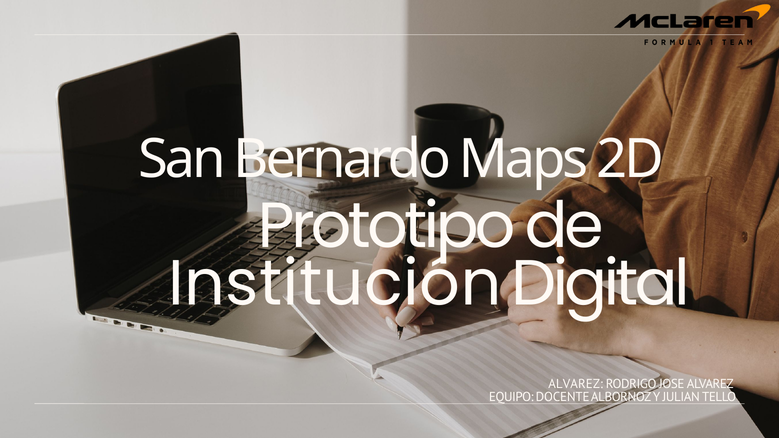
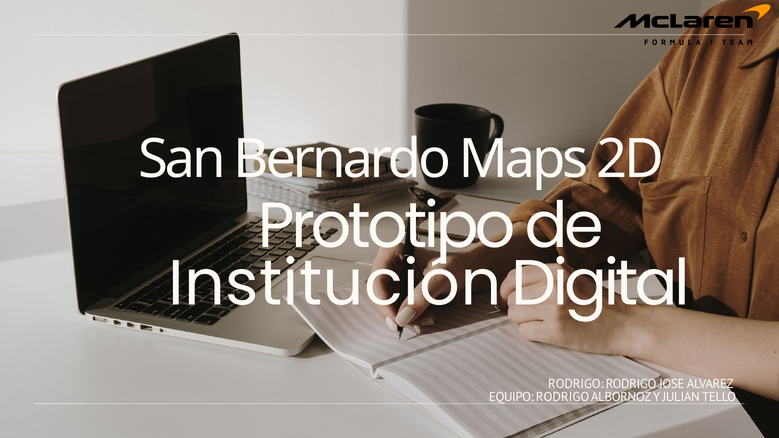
ALVAREZ at (576, 384): ALVAREZ -> RODRIGO
EQUIPO DOCENTE: DOCENTE -> RODRIGO
